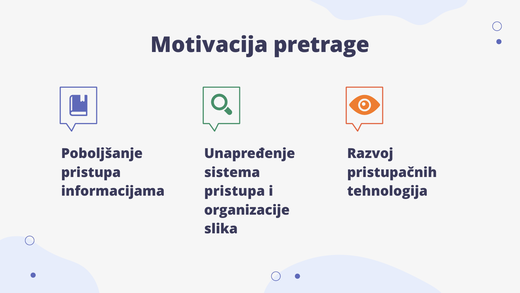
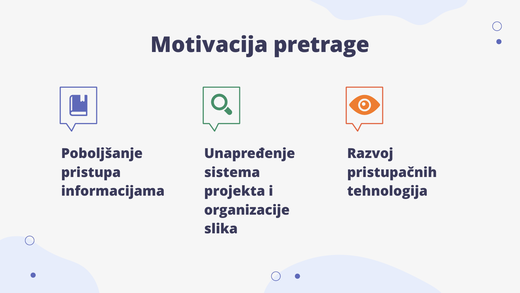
pristupa at (235, 191): pristupa -> projekta
